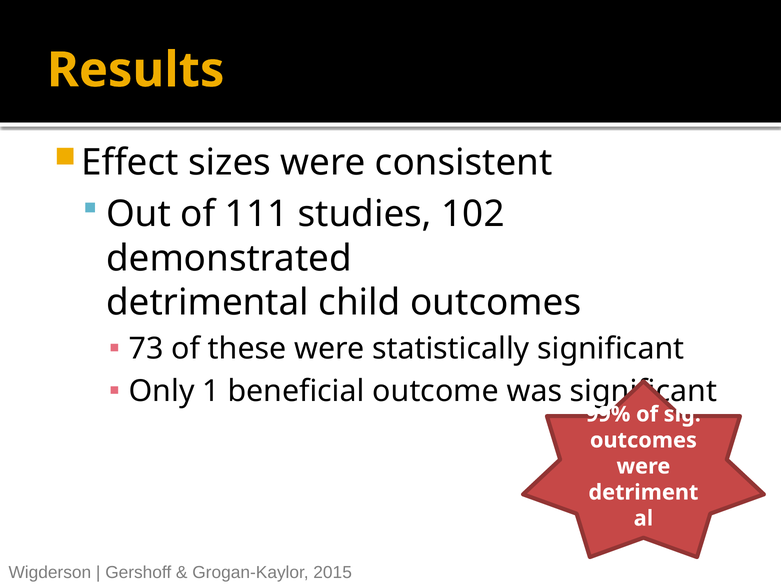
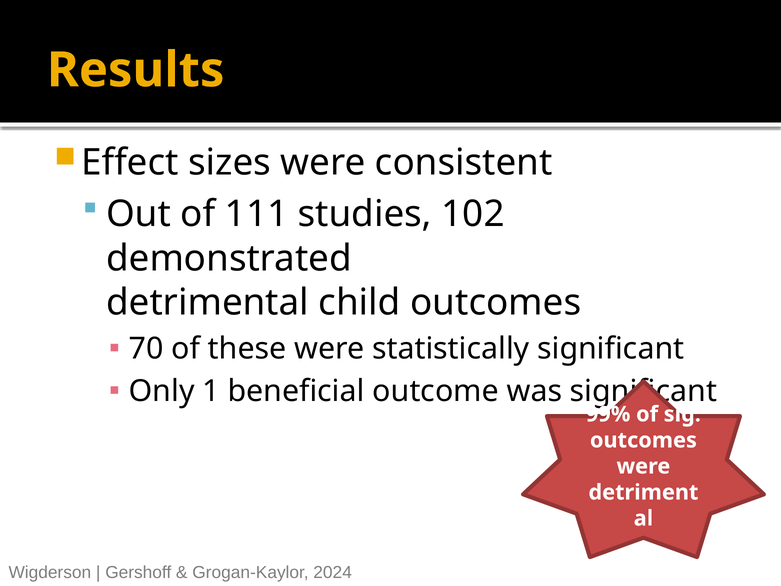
73: 73 -> 70
2015: 2015 -> 2024
